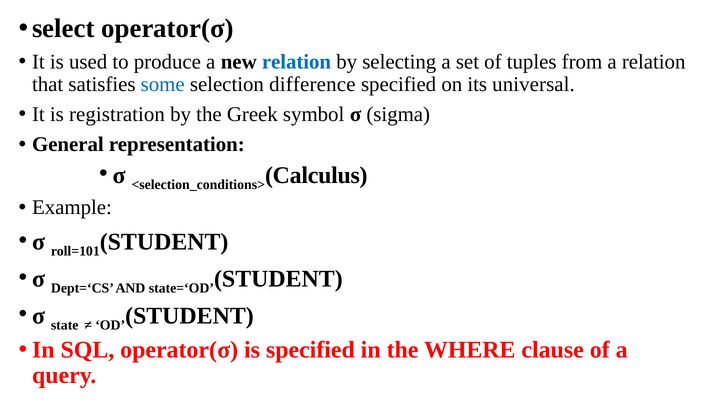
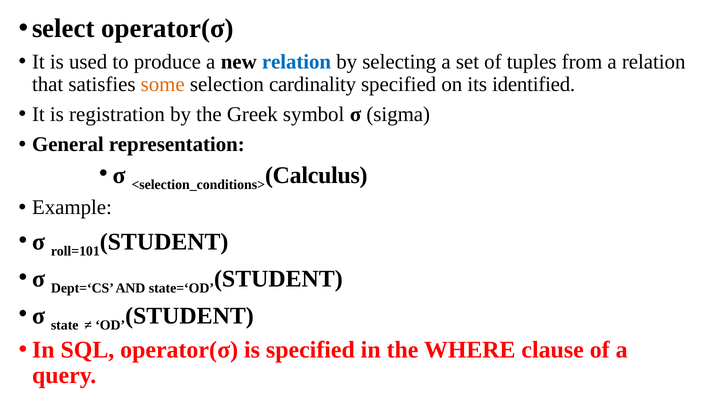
some colour: blue -> orange
difference: difference -> cardinality
universal: universal -> identified
